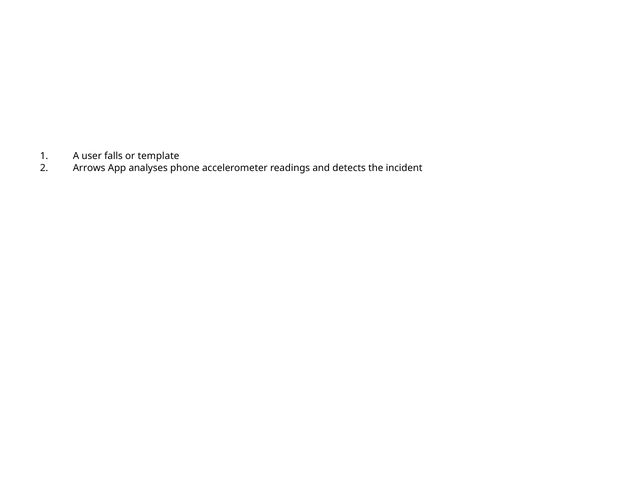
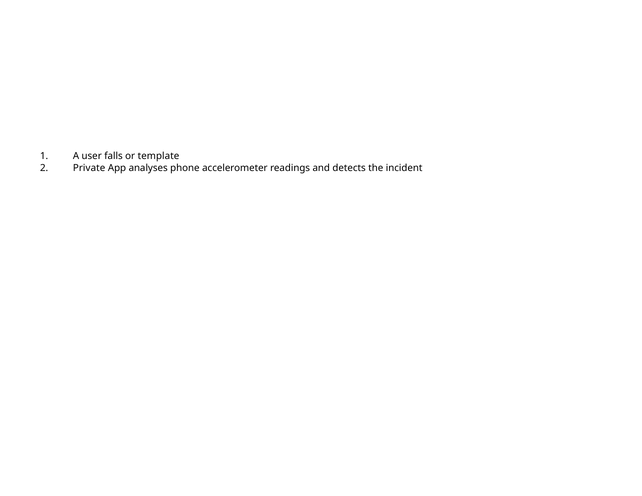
Arrows: Arrows -> Private
